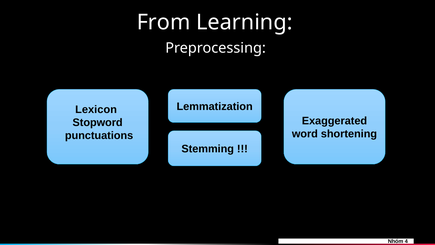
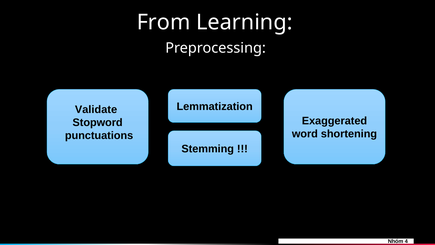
Lexicon: Lexicon -> Validate
